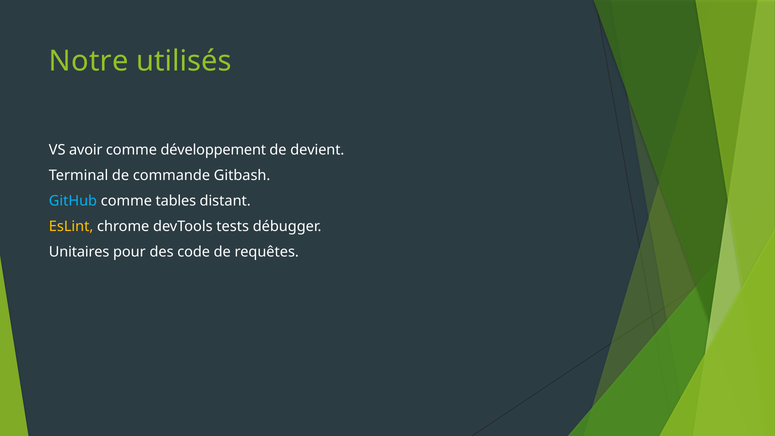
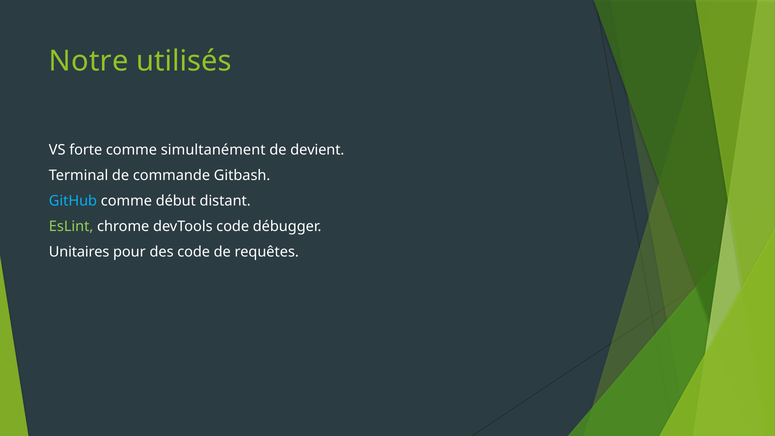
avoir: avoir -> forte
développement: développement -> simultanément
tables: tables -> début
EsLint colour: yellow -> light green
devTools tests: tests -> code
